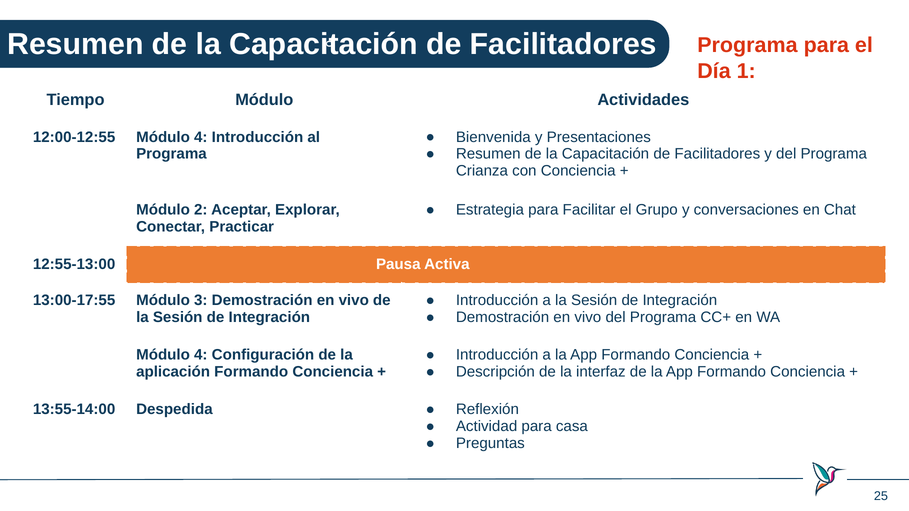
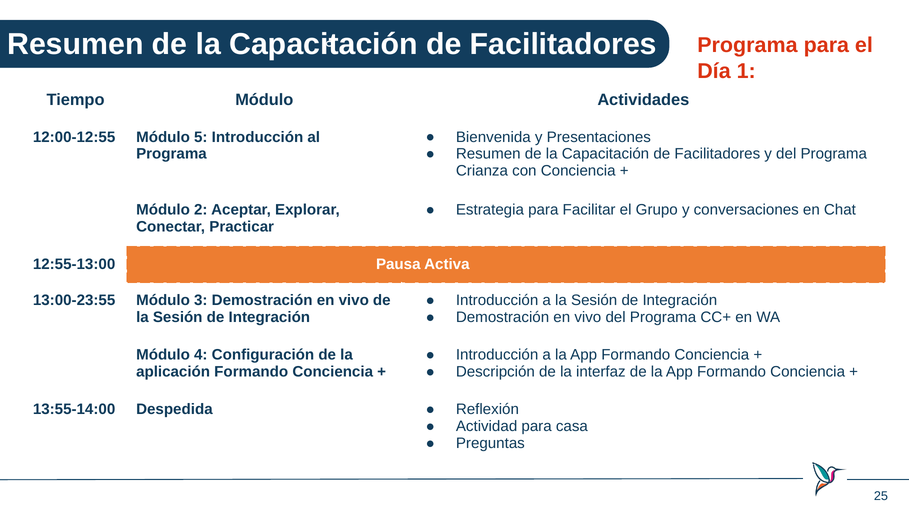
12:00-12:55 Módulo 4: 4 -> 5
13:00-17:55: 13:00-17:55 -> 13:00-23:55
